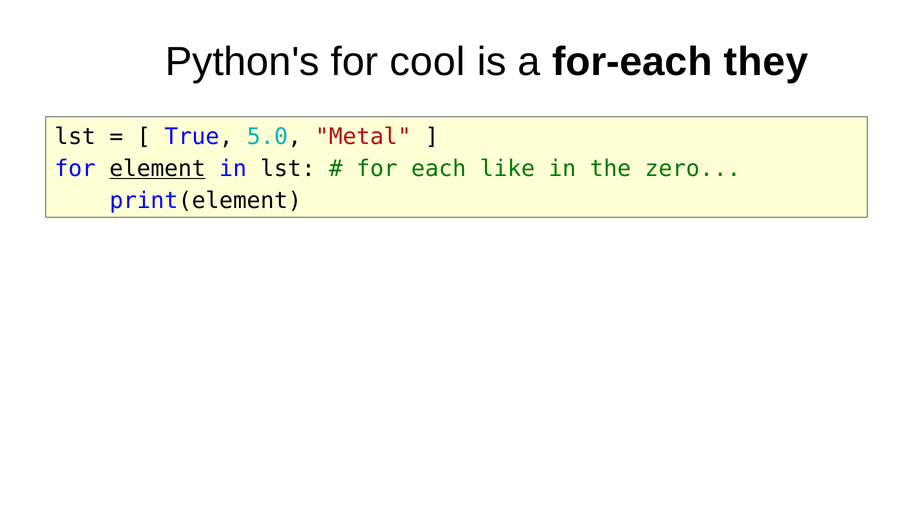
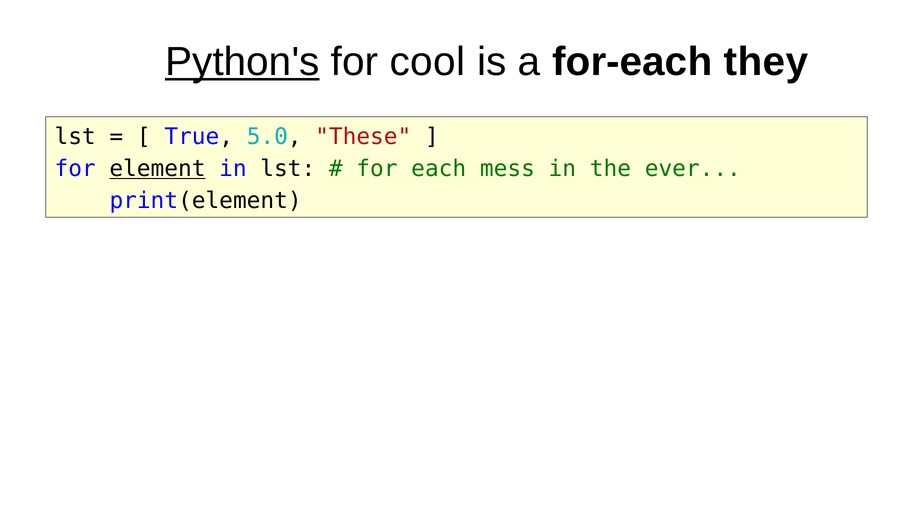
Python's underline: none -> present
Metal: Metal -> These
like: like -> mess
zero: zero -> ever
